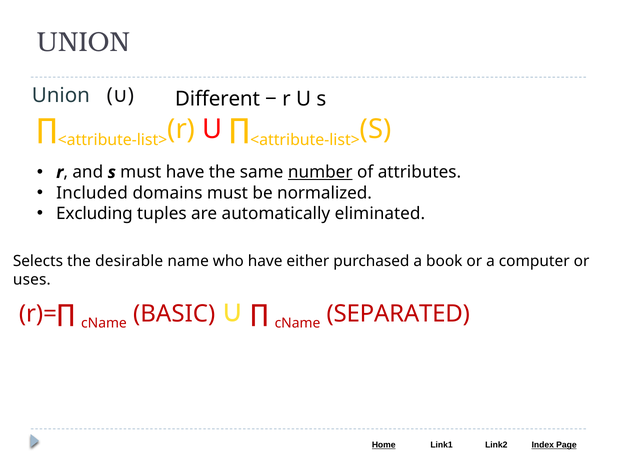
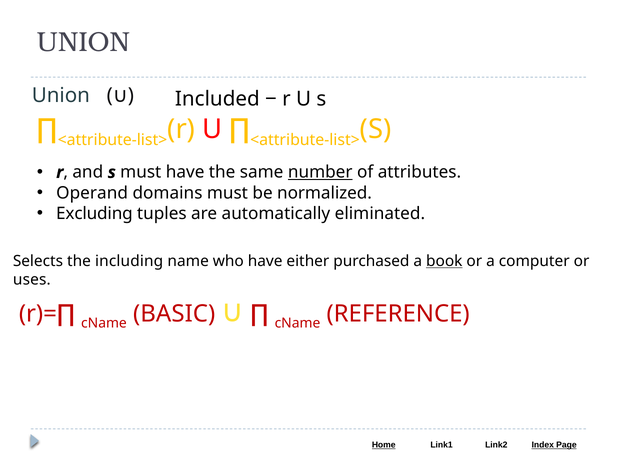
Different: Different -> Included
Included: Included -> Operand
desirable: desirable -> including
book underline: none -> present
SEPARATED: SEPARATED -> REFERENCE
